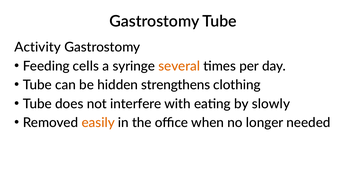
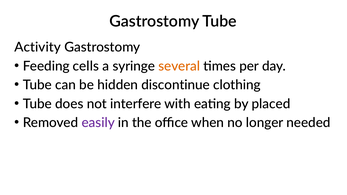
strengthens: strengthens -> discontinue
slowly: slowly -> placed
easily colour: orange -> purple
